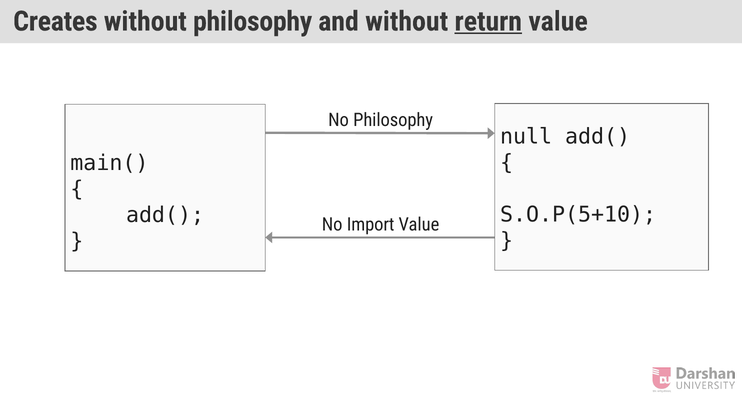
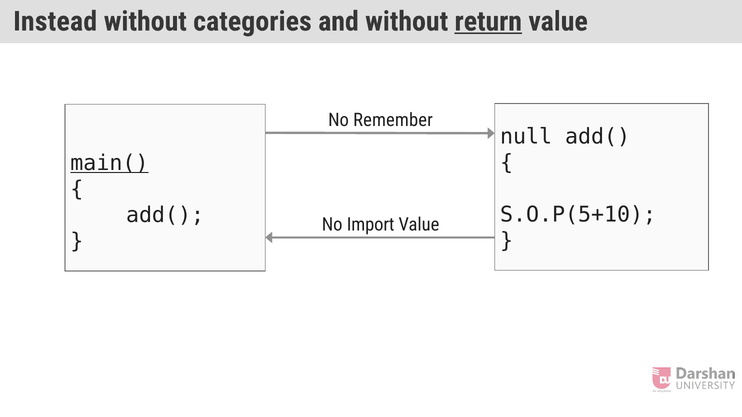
Creates: Creates -> Instead
without philosophy: philosophy -> categories
No Philosophy: Philosophy -> Remember
main( underline: none -> present
